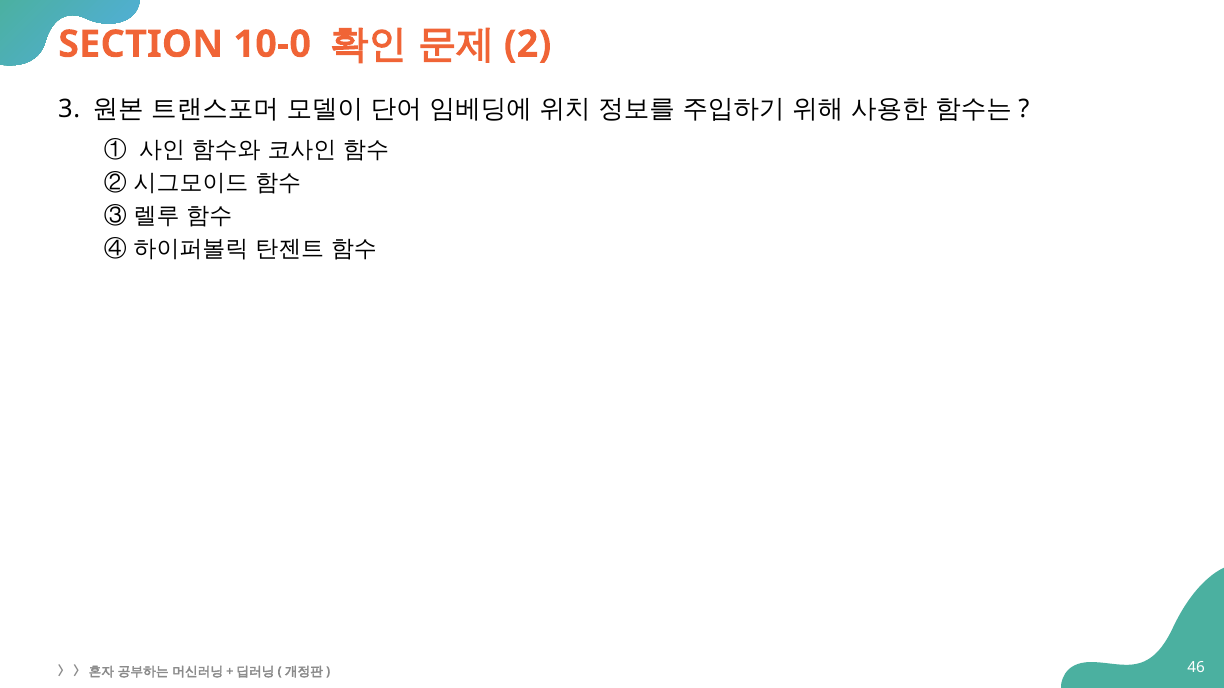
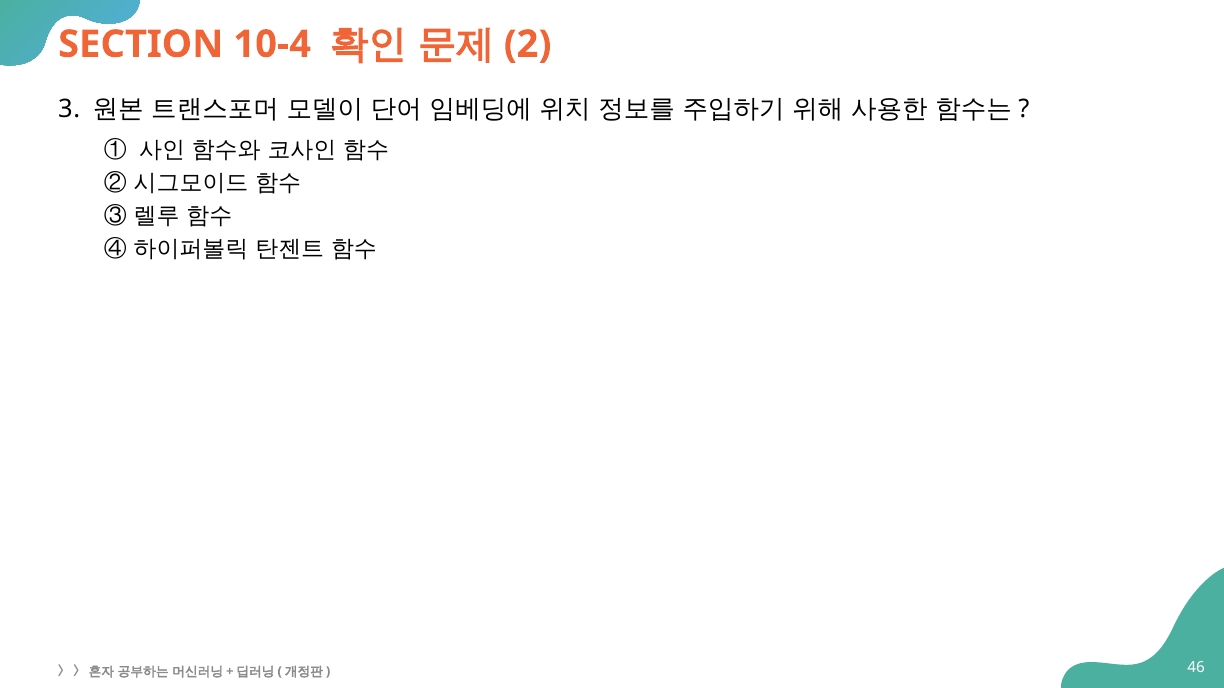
10-0: 10-0 -> 10-4
